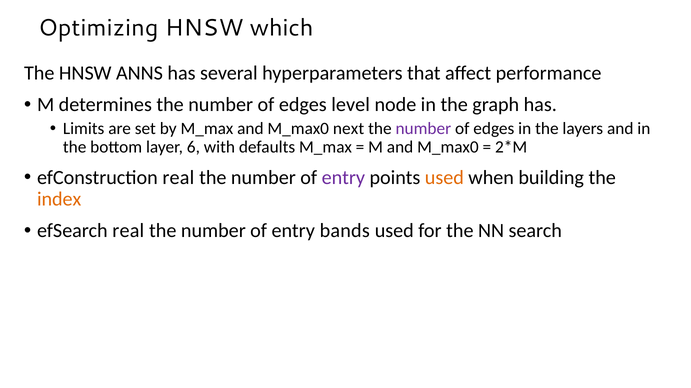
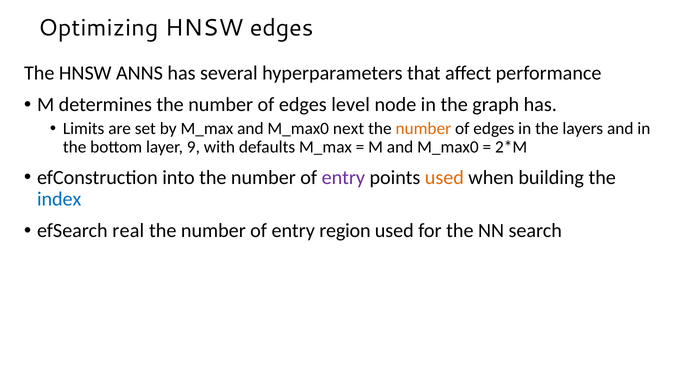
HNSW which: which -> edges
number at (423, 129) colour: purple -> orange
6: 6 -> 9
efConstruction real: real -> into
index colour: orange -> blue
bands: bands -> region
